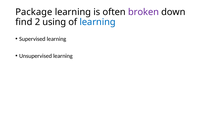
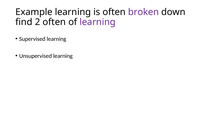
Package: Package -> Example
2 using: using -> often
learning at (98, 22) colour: blue -> purple
